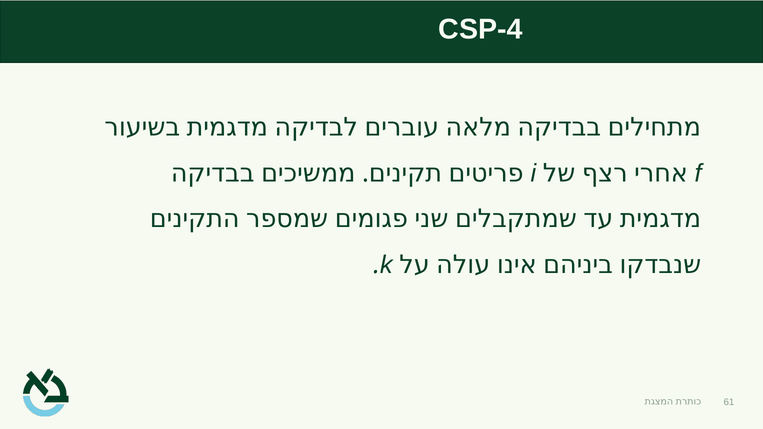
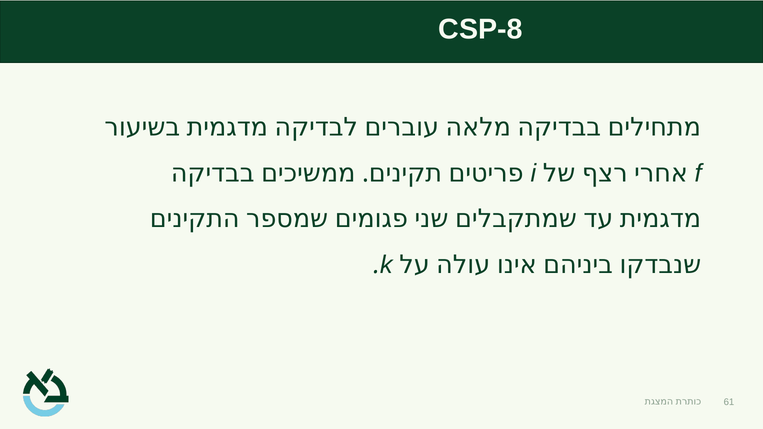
CSP-4: CSP-4 -> CSP-8
